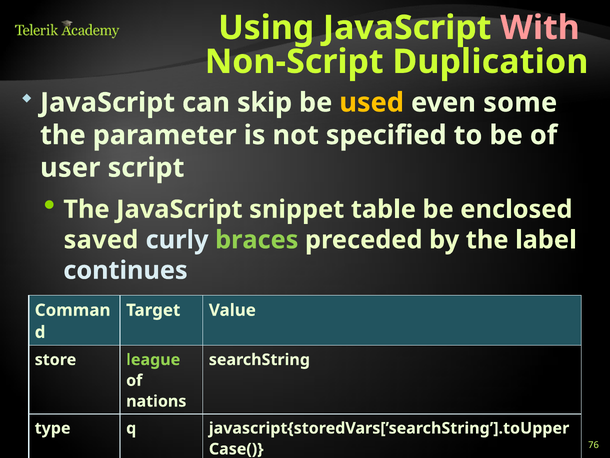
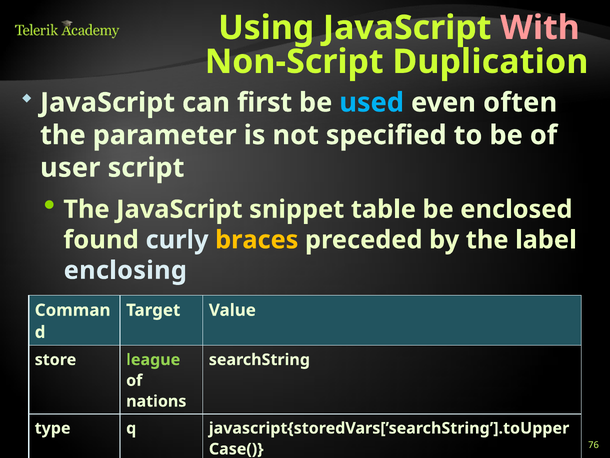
skip: skip -> first
used colour: yellow -> light blue
some: some -> often
saved: saved -> found
braces colour: light green -> yellow
continues: continues -> enclosing
